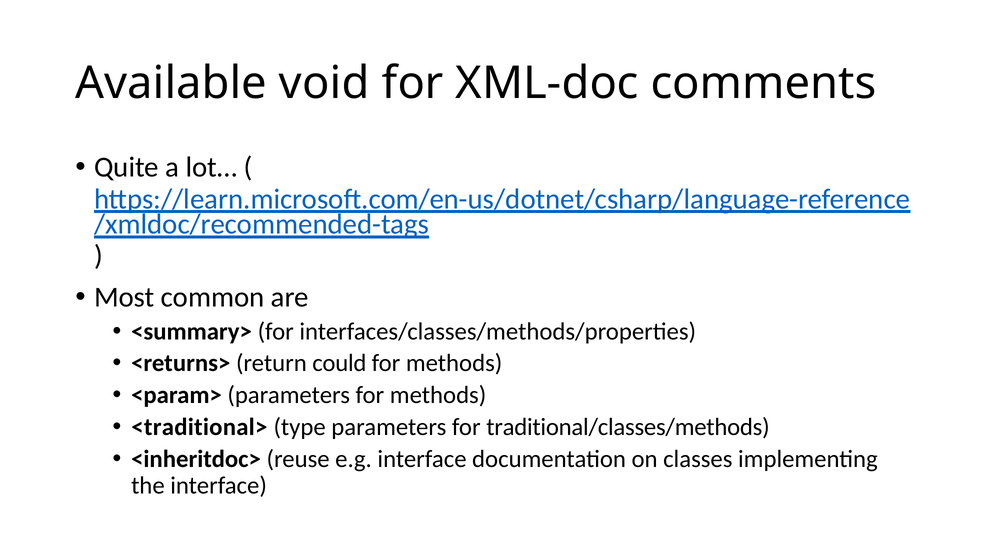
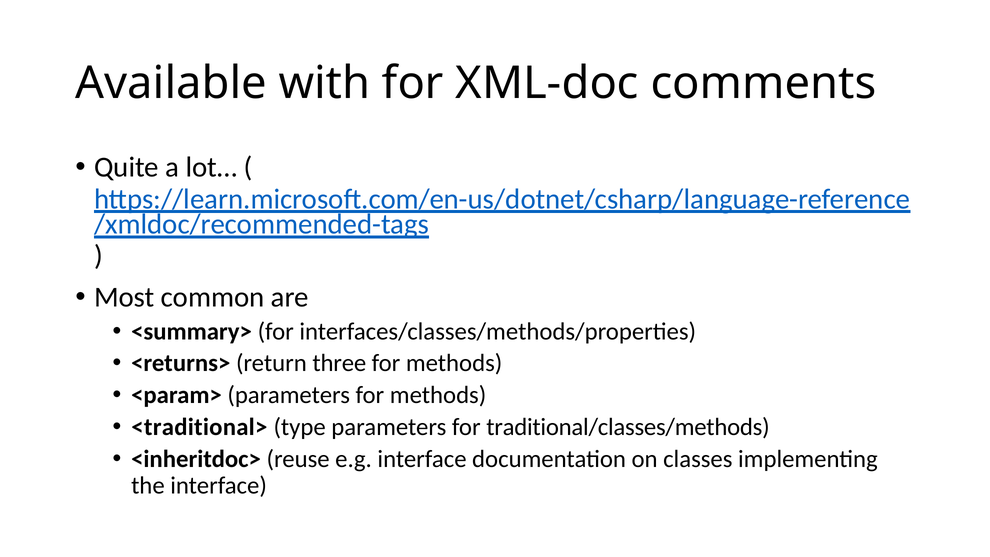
void: void -> with
could: could -> three
